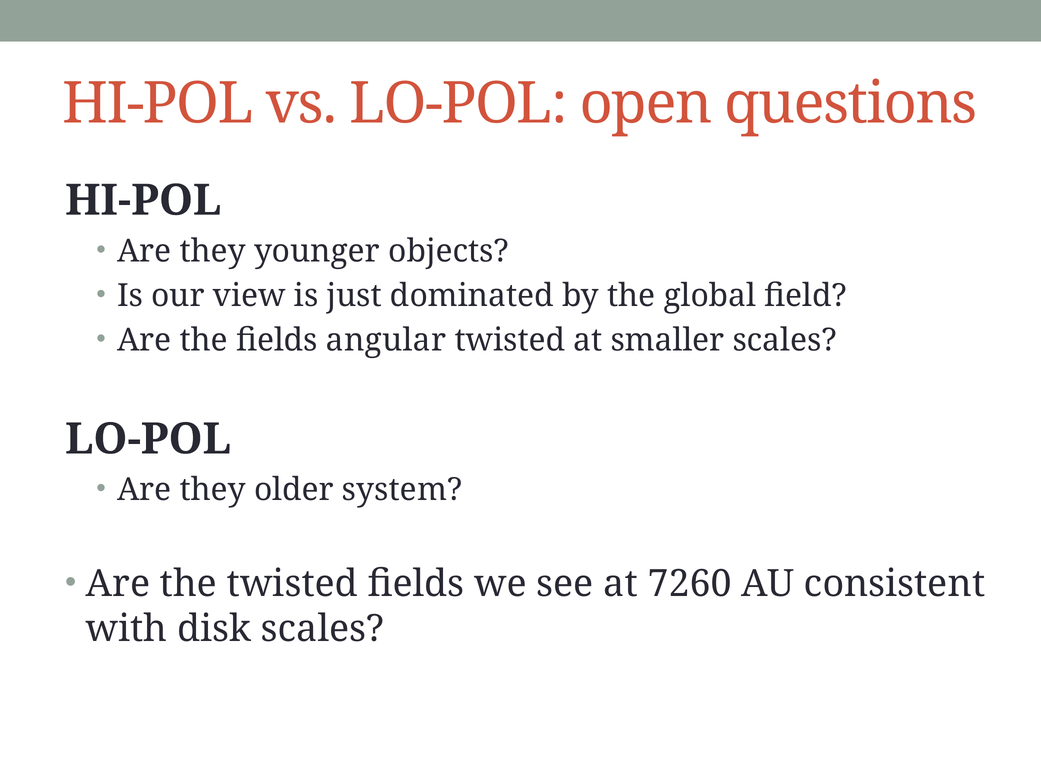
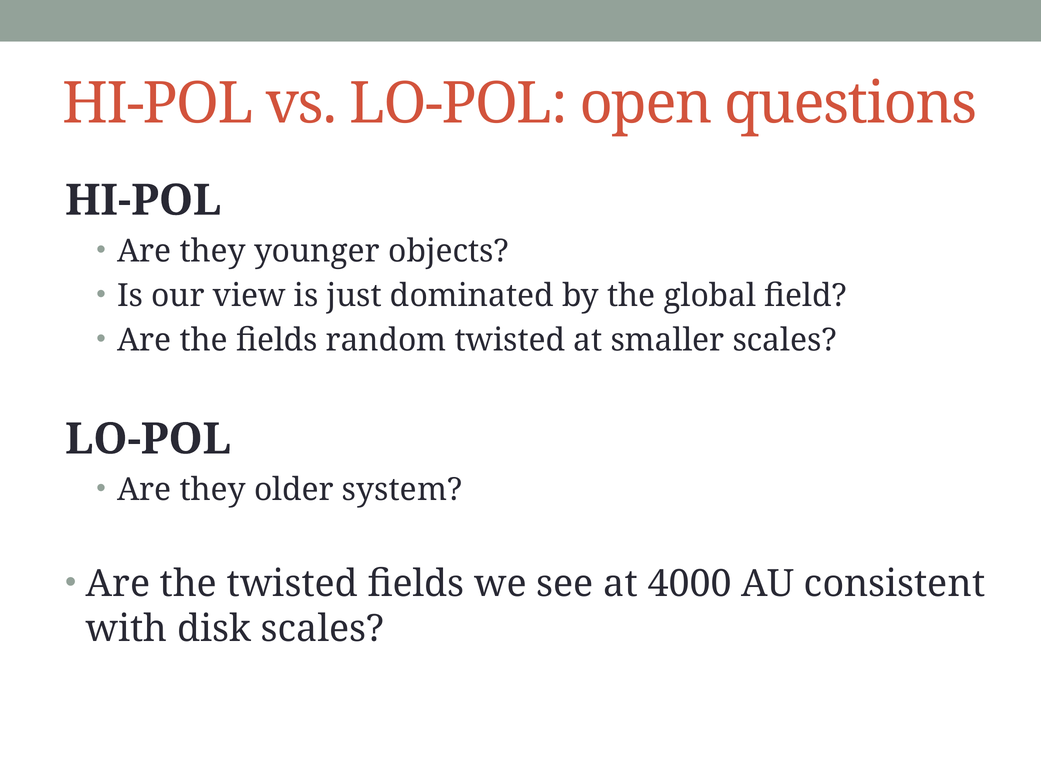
angular: angular -> random
7260: 7260 -> 4000
